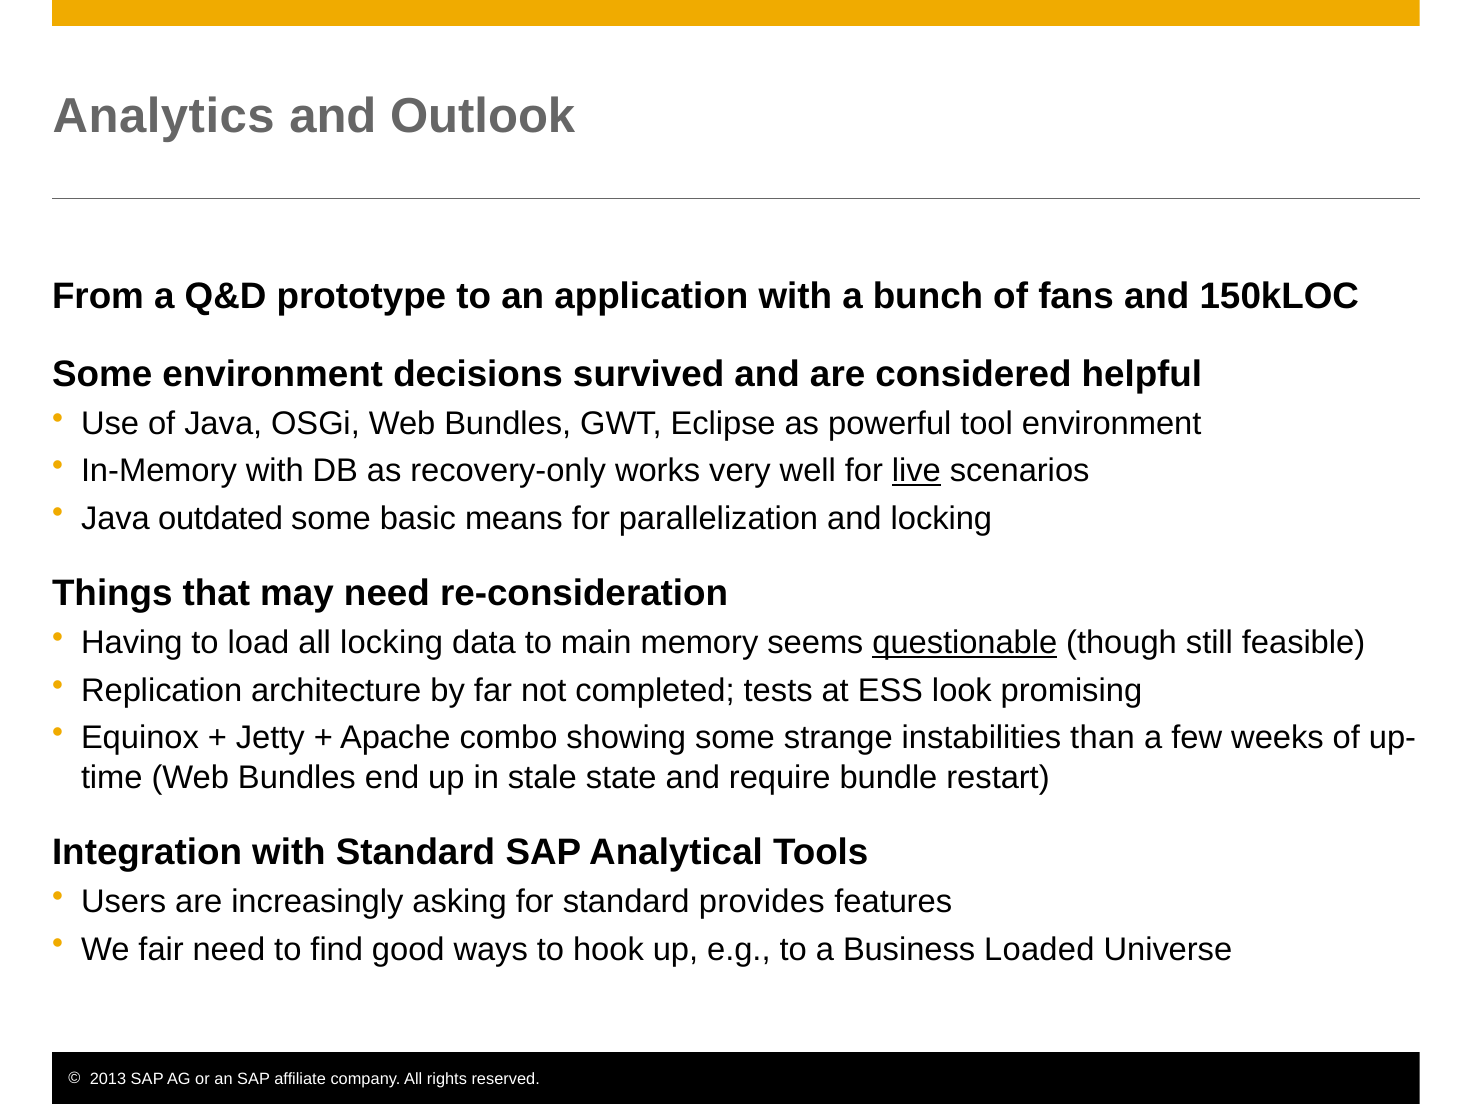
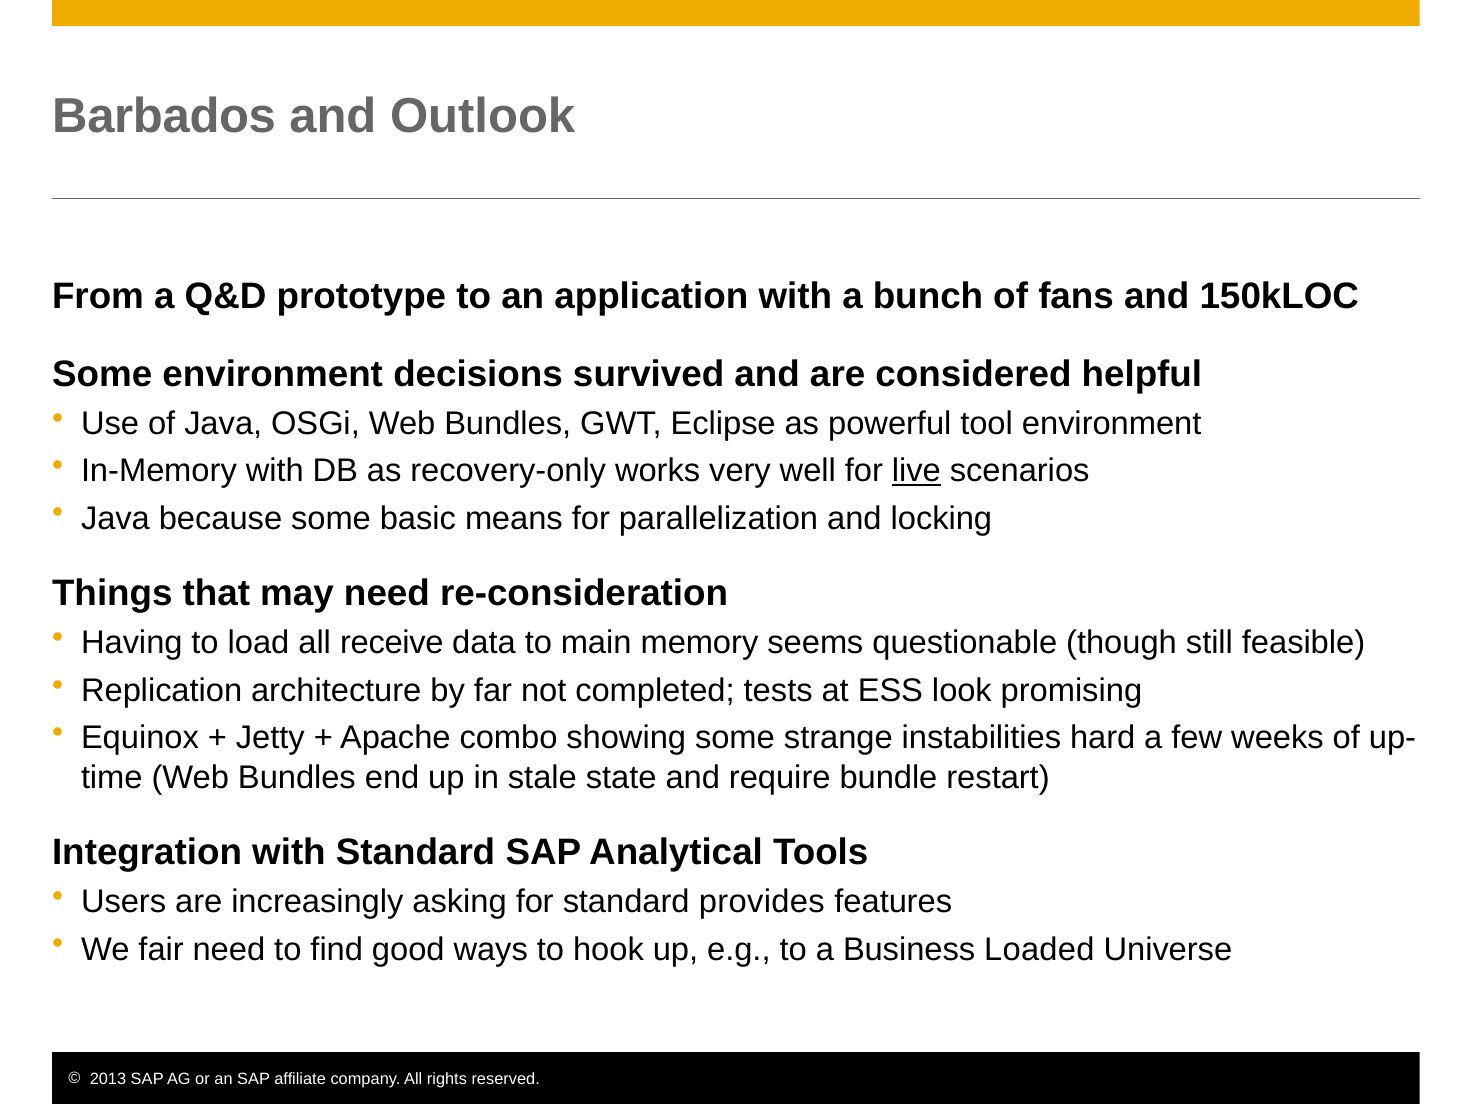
Analytics: Analytics -> Barbados
outdated: outdated -> because
all locking: locking -> receive
questionable underline: present -> none
than: than -> hard
